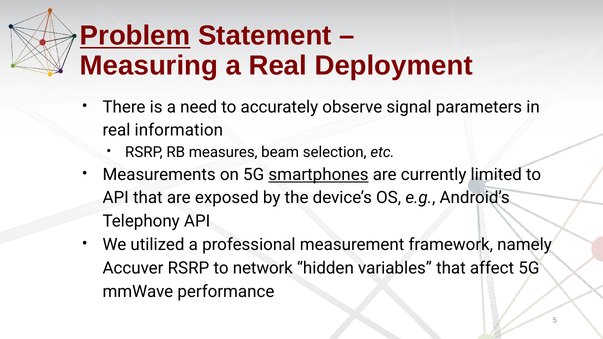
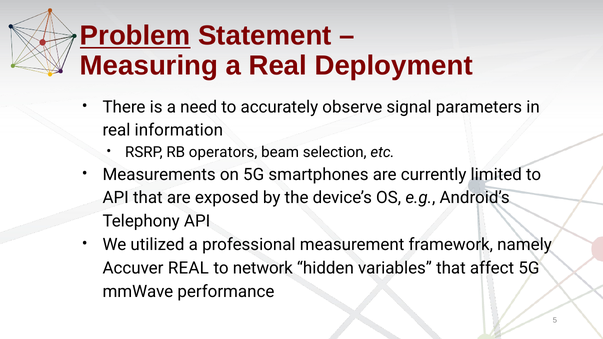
measures: measures -> operators
smartphones underline: present -> none
Accuver RSRP: RSRP -> REAL
